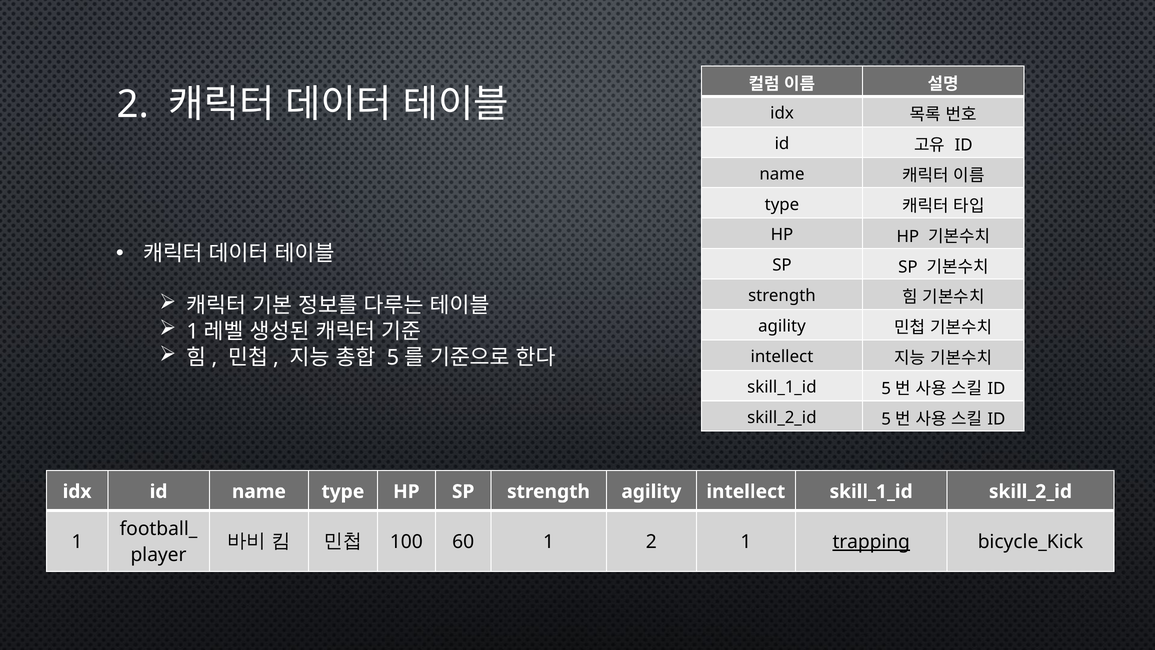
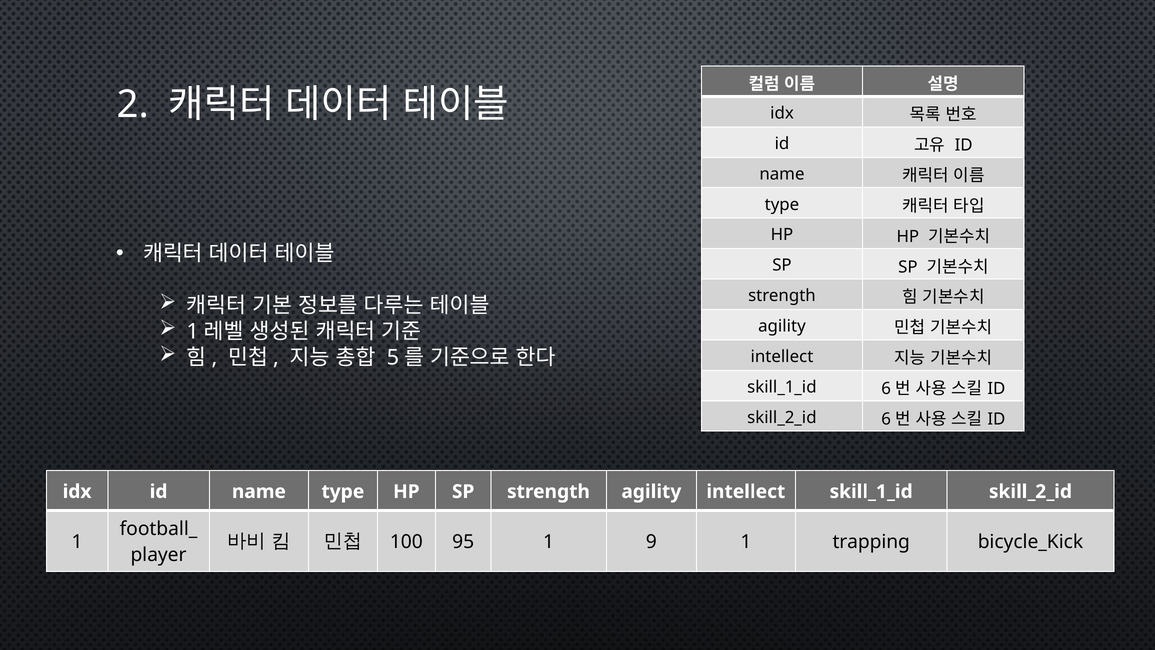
5 at (886, 389): 5 -> 6
5 at (886, 419): 5 -> 6
60: 60 -> 95
1 2: 2 -> 9
trapping underline: present -> none
